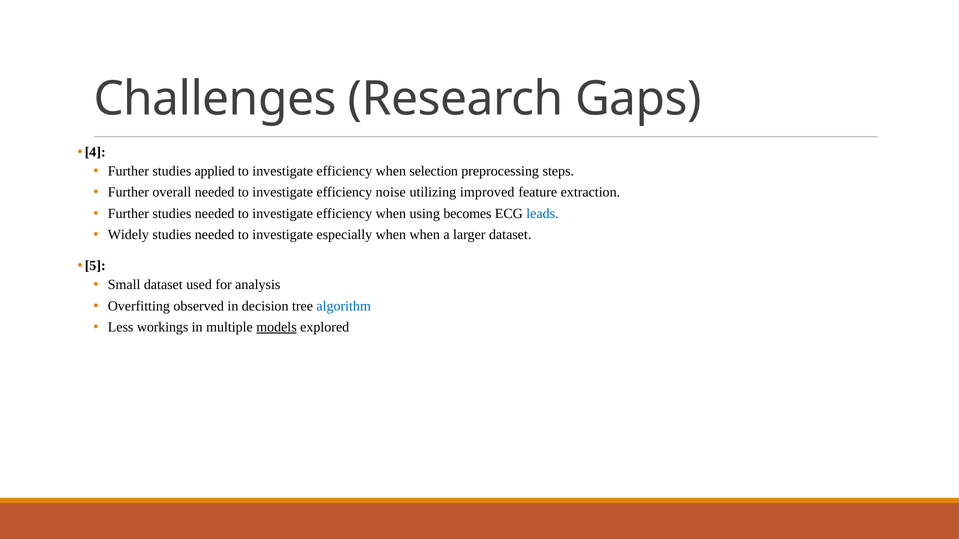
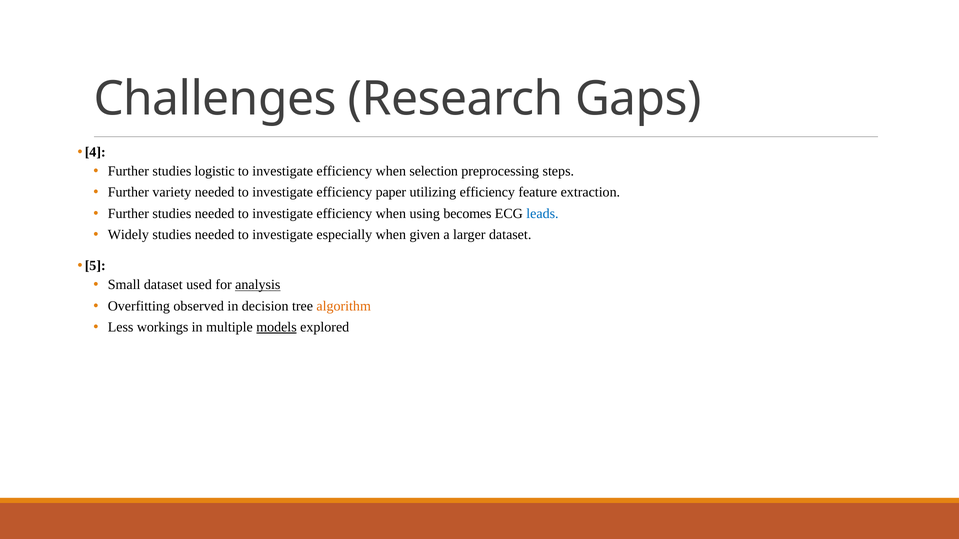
applied: applied -> logistic
overall: overall -> variety
noise: noise -> paper
utilizing improved: improved -> efficiency
when when: when -> given
analysis underline: none -> present
algorithm colour: blue -> orange
